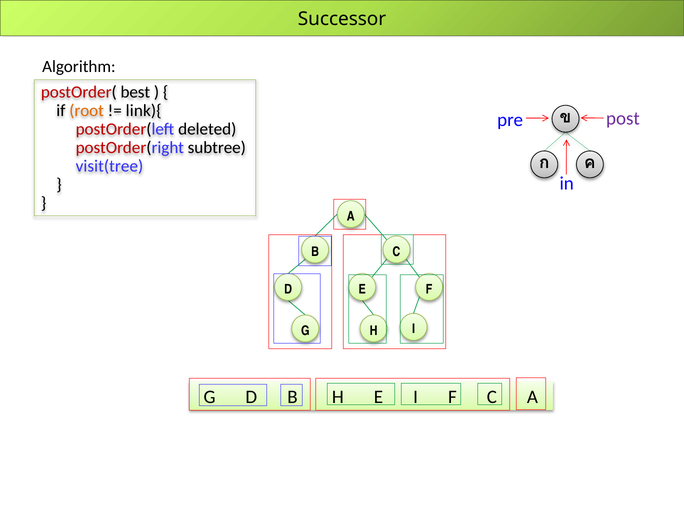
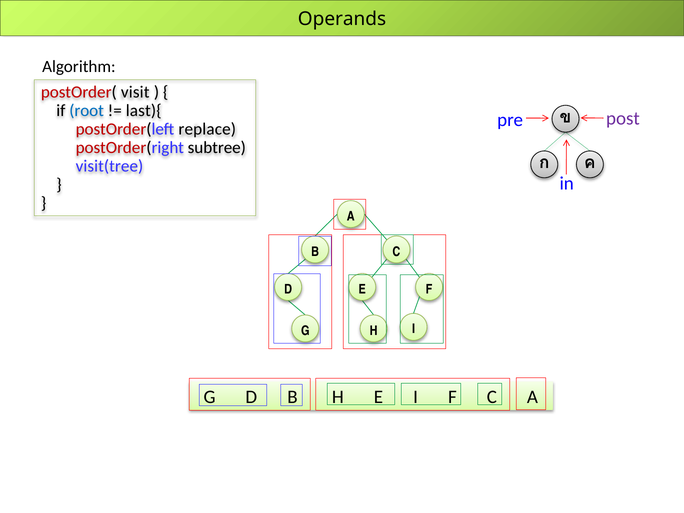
Successor: Successor -> Operands
best: best -> visit
root colour: orange -> blue
link){: link){ -> last){
deleted: deleted -> replace
